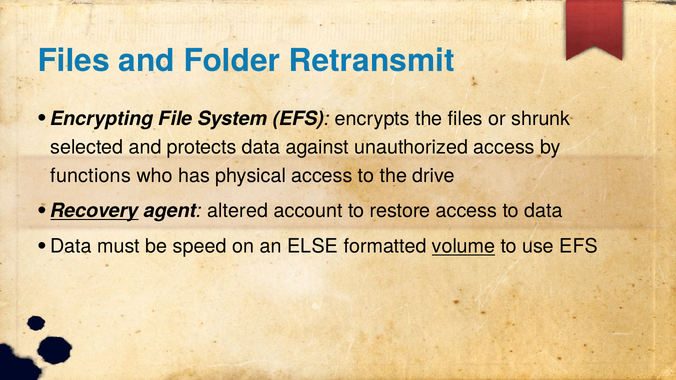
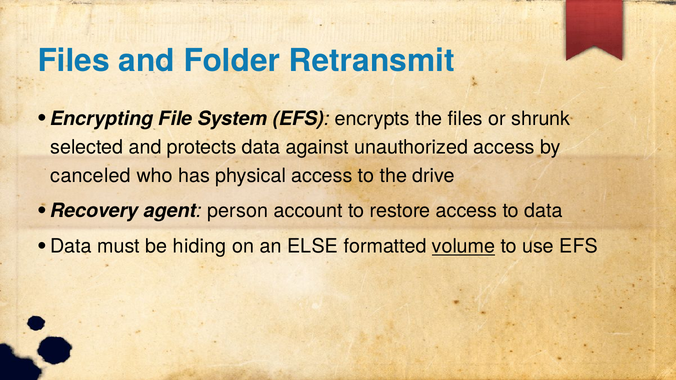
functions: functions -> canceled
Recovery underline: present -> none
altered: altered -> person
speed: speed -> hiding
